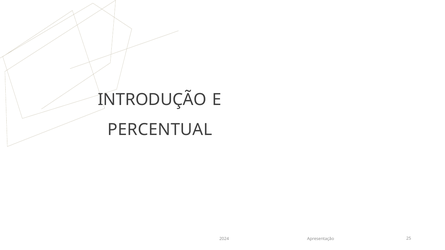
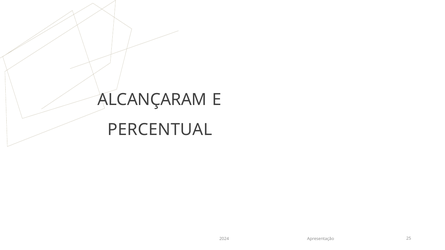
INTRODUÇÃO: INTRODUÇÃO -> ALCANÇARAM
